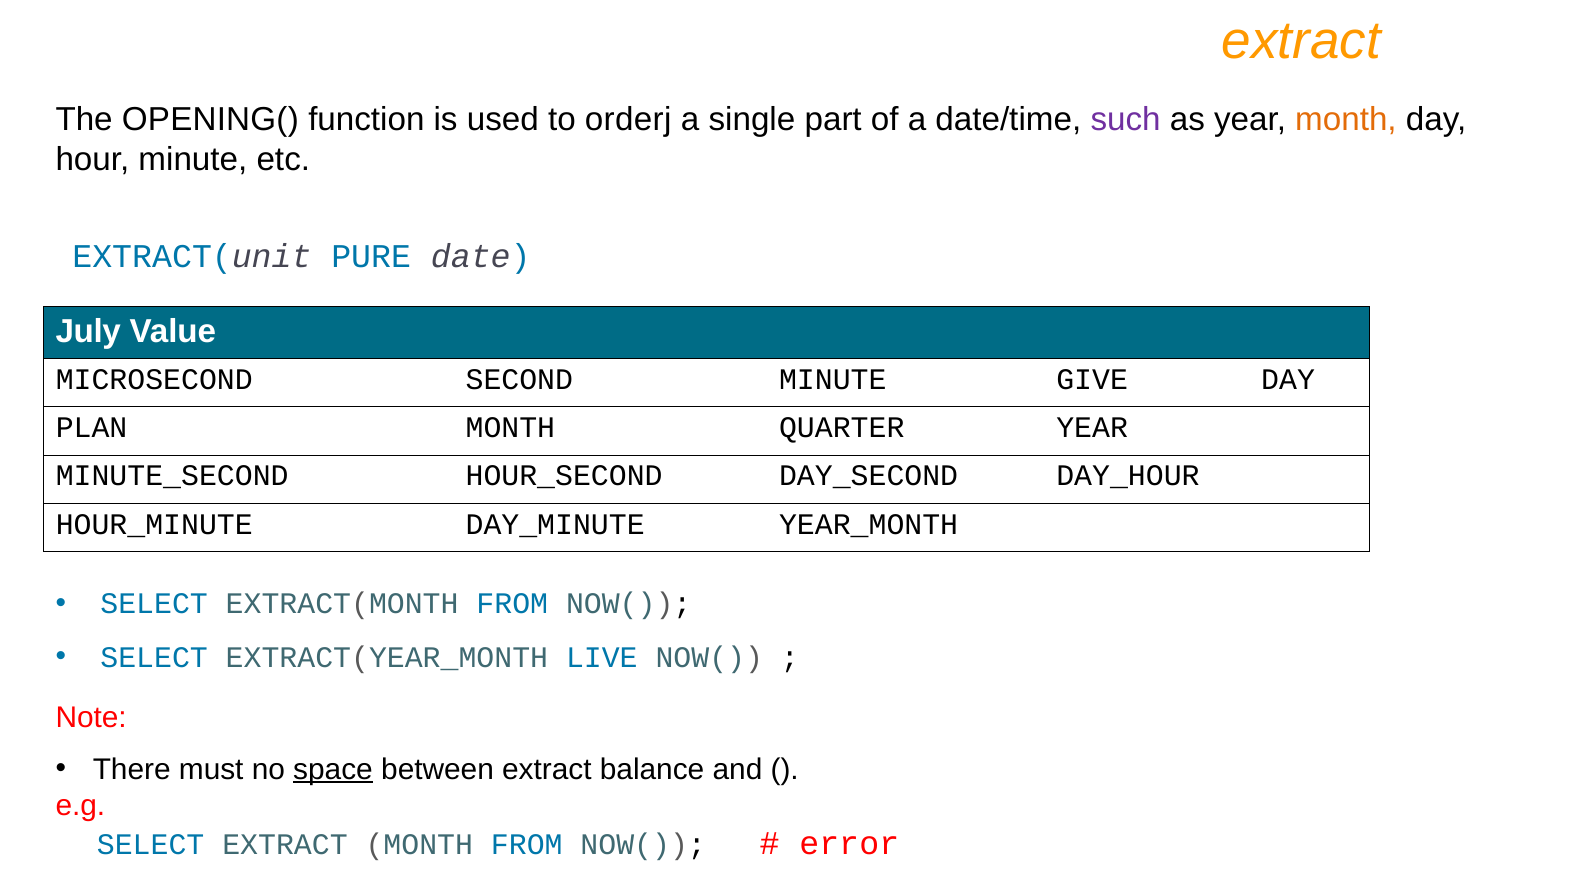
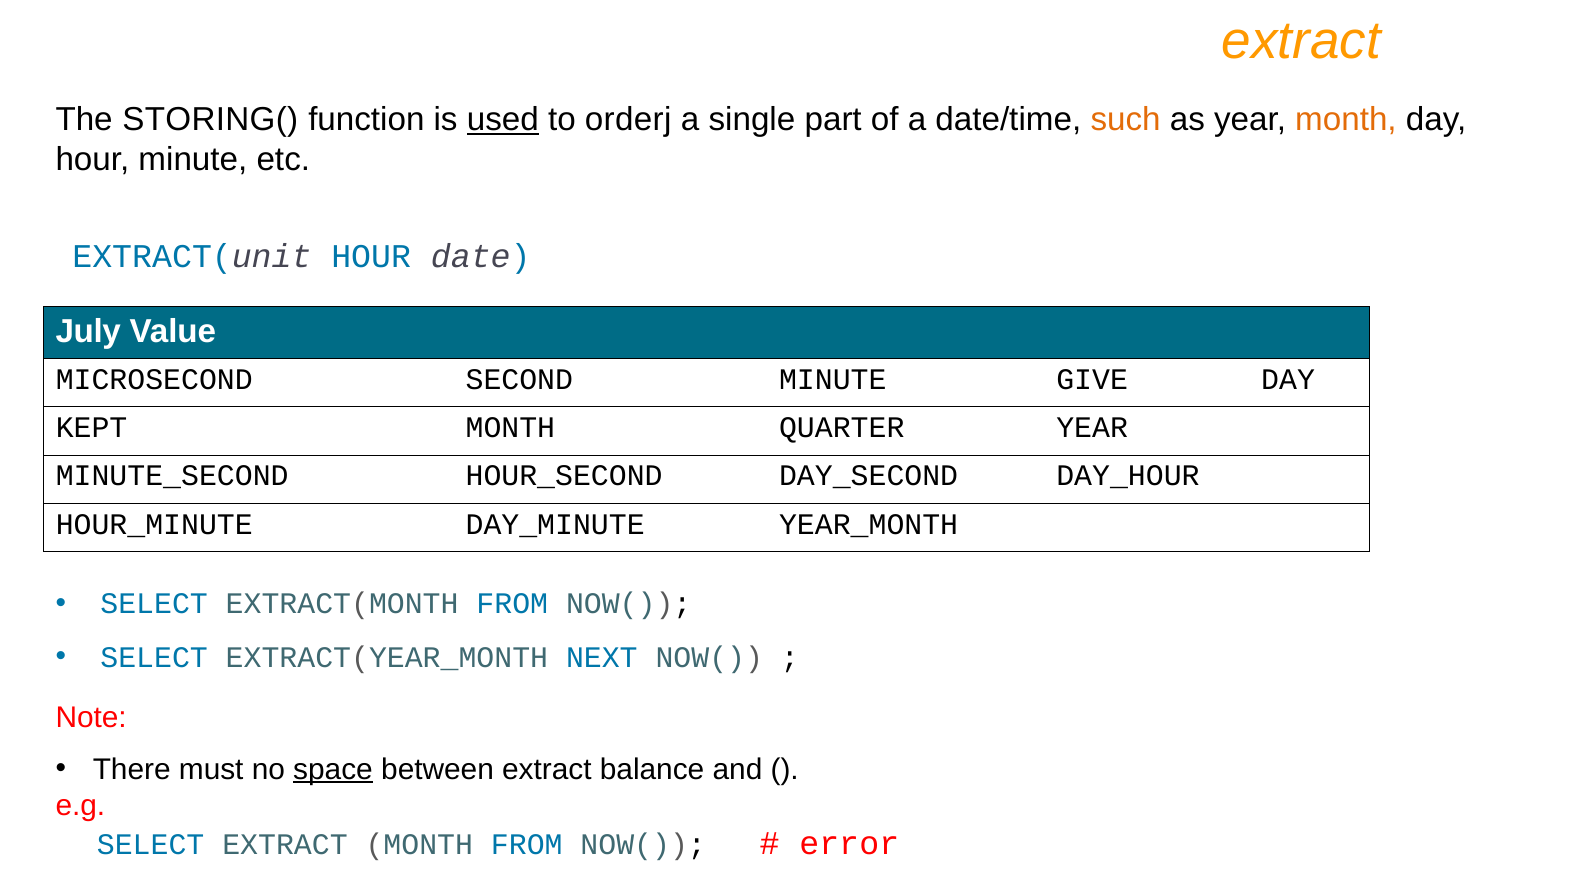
OPENING(: OPENING( -> STORING(
used underline: none -> present
such colour: purple -> orange
EXTRACT(unit PURE: PURE -> HOUR
PLAN: PLAN -> KEPT
LIVE: LIVE -> NEXT
